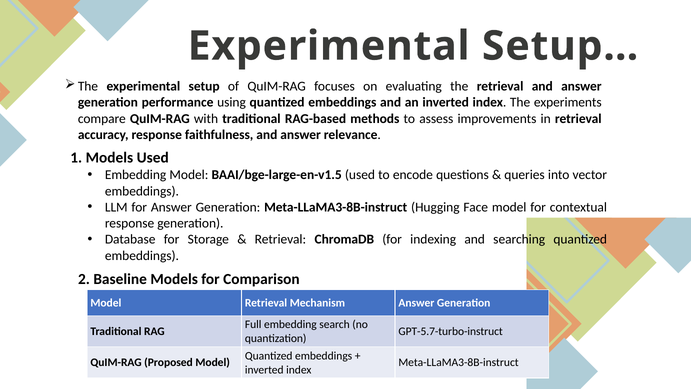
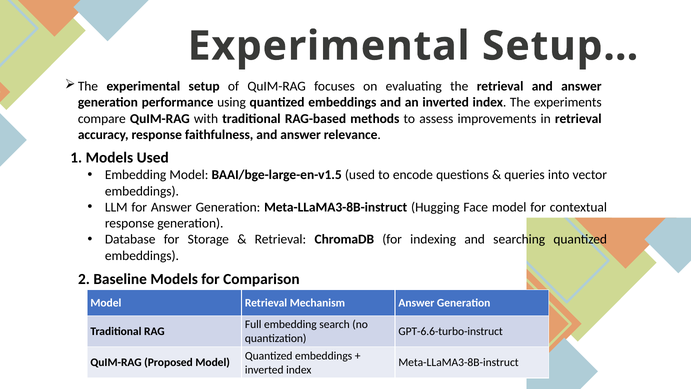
GPT-5.7-turbo-instruct: GPT-5.7-turbo-instruct -> GPT-6.6-turbo-instruct
